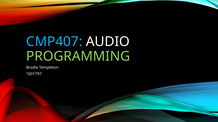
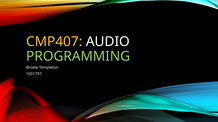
CMP407 colour: light blue -> yellow
